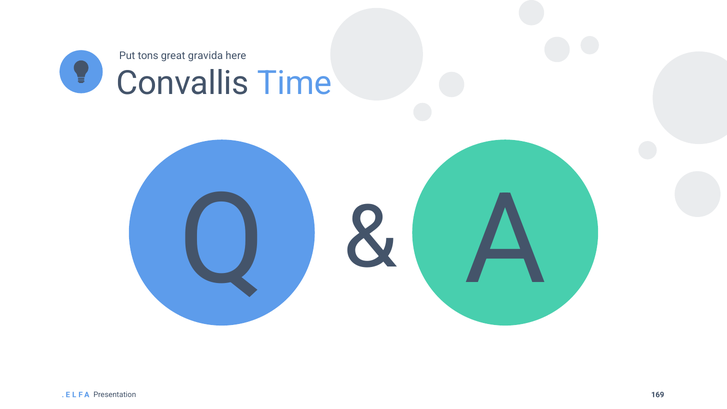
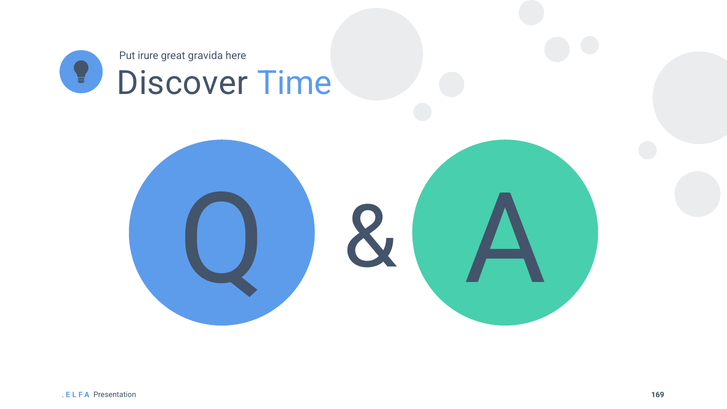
tons: tons -> irure
Convallis: Convallis -> Discover
